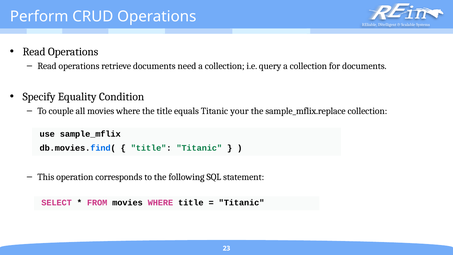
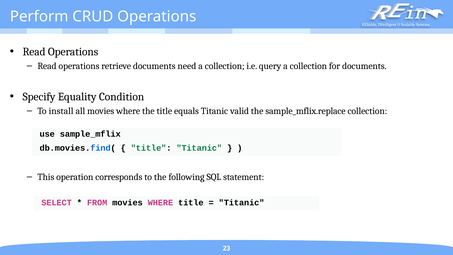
couple: couple -> install
your: your -> valid
